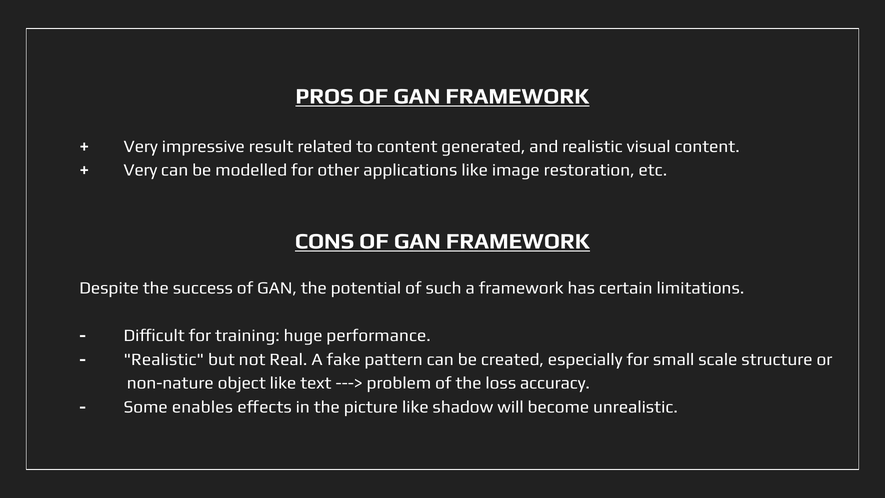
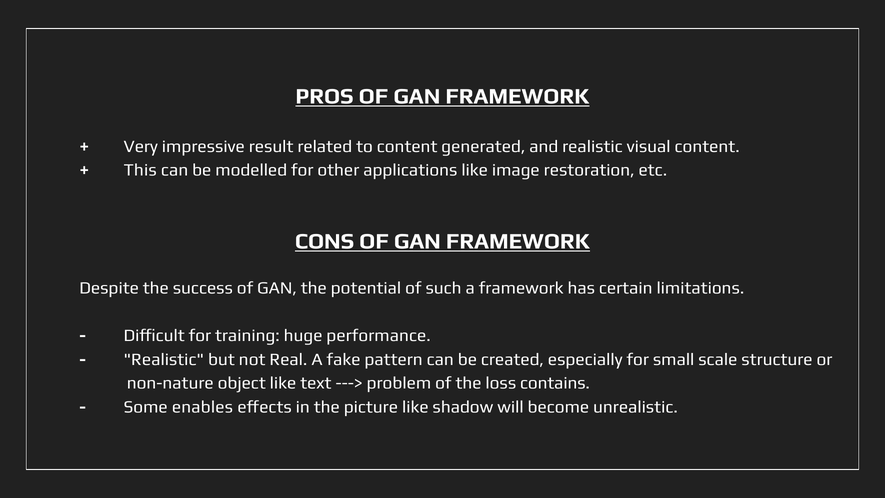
Very at (140, 170): Very -> This
accuracy: accuracy -> contains
